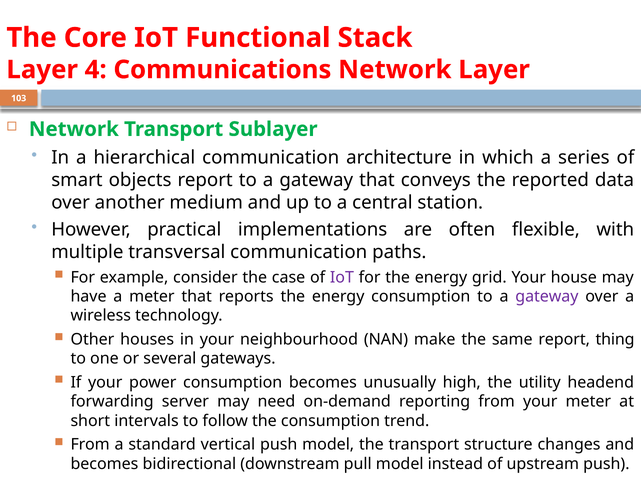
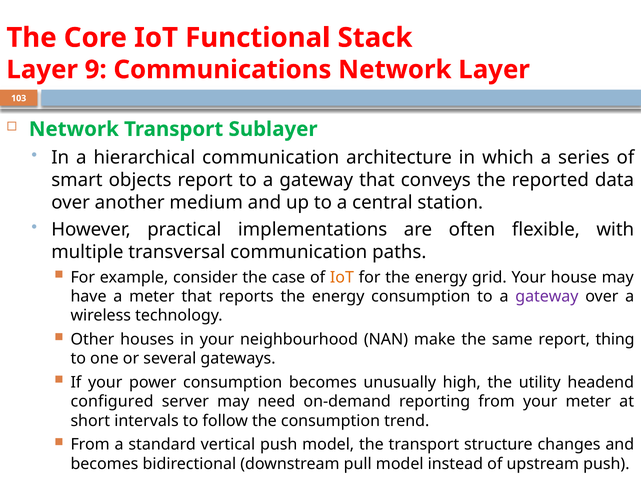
4: 4 -> 9
IoT at (342, 277) colour: purple -> orange
forwarding: forwarding -> configured
